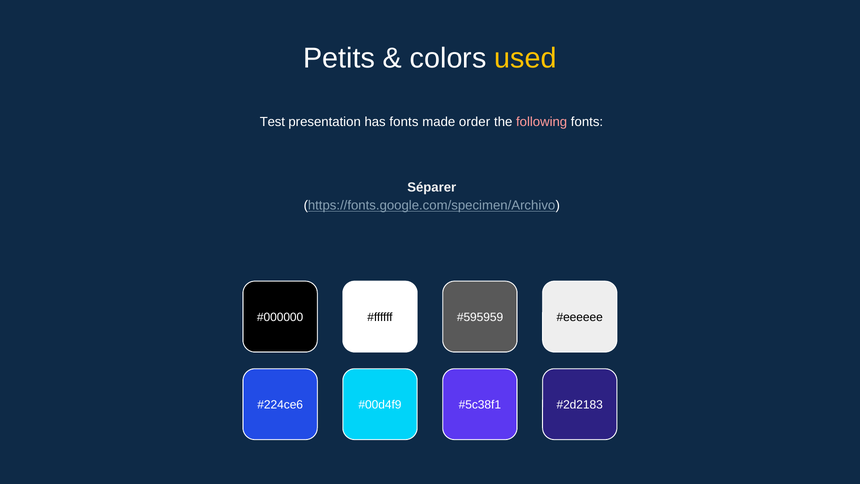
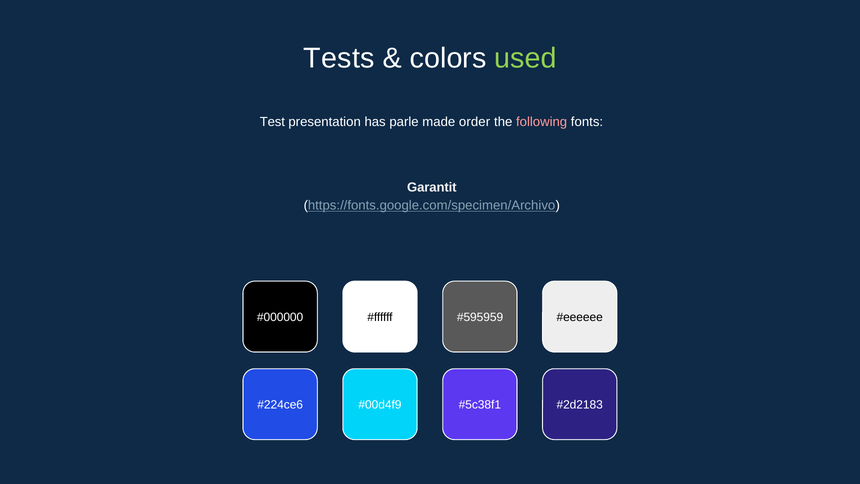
Petits: Petits -> Tests
used colour: yellow -> light green
has fonts: fonts -> parle
Séparer: Séparer -> Garantit
